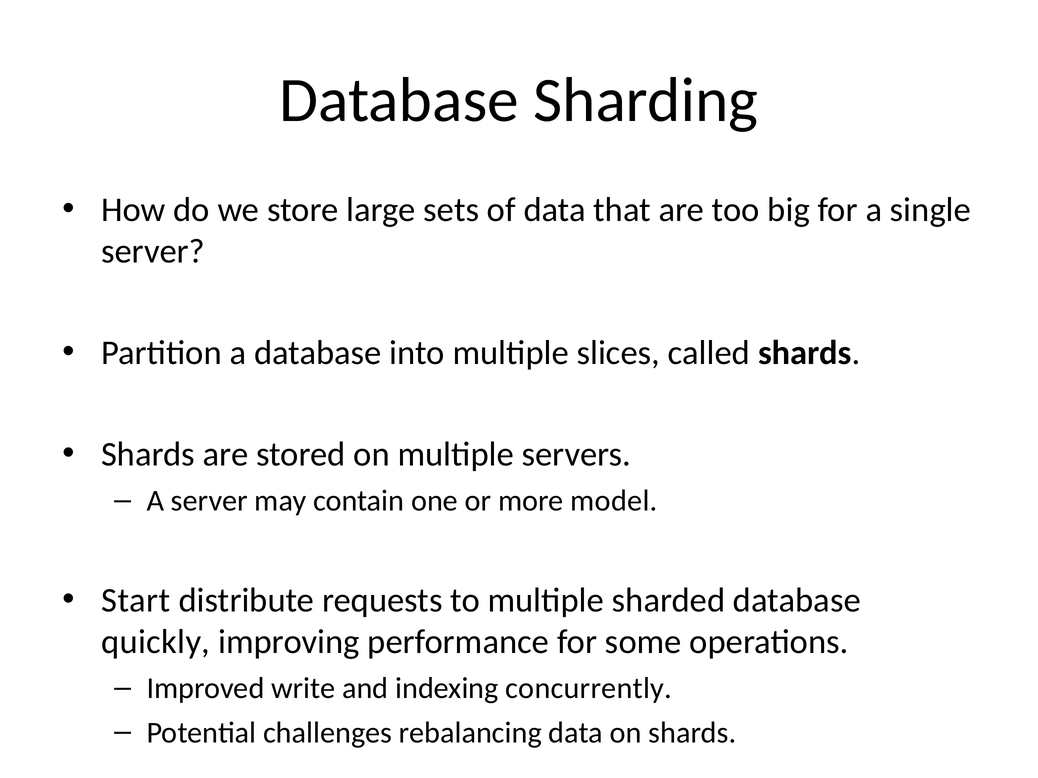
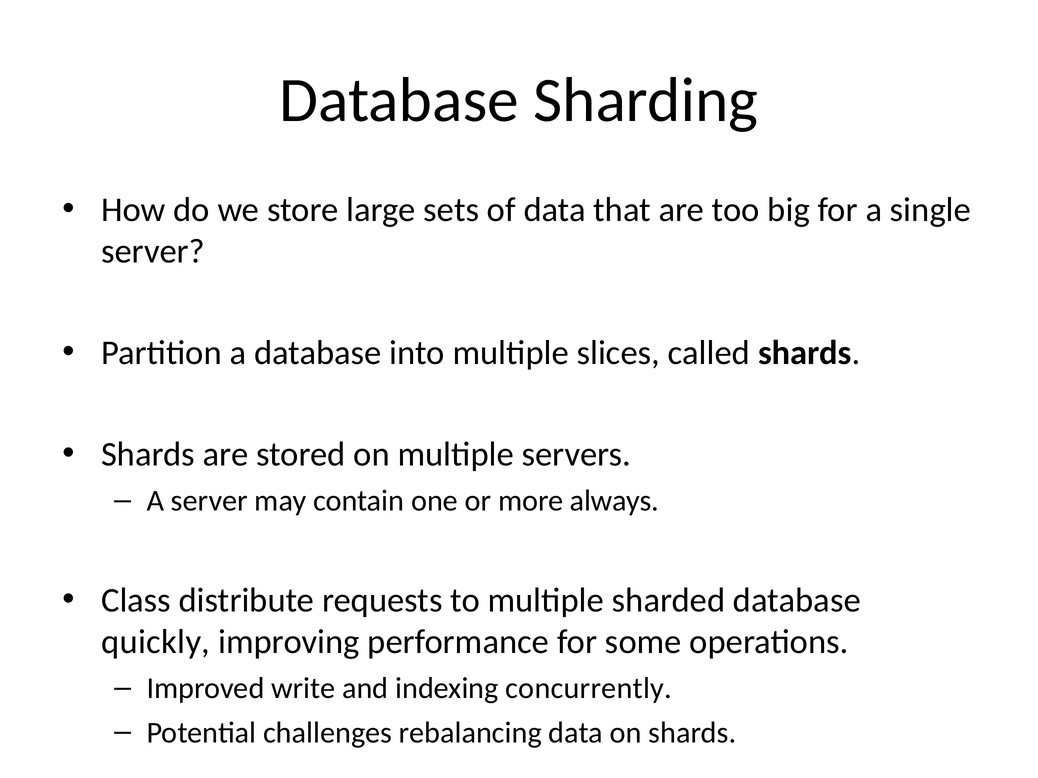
model: model -> always
Start: Start -> Class
